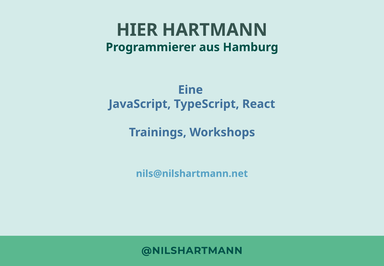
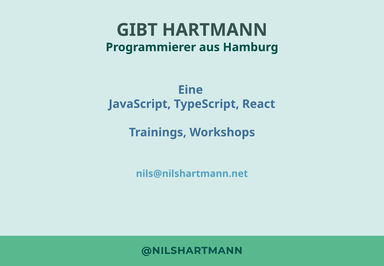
HIER: HIER -> GIBT
